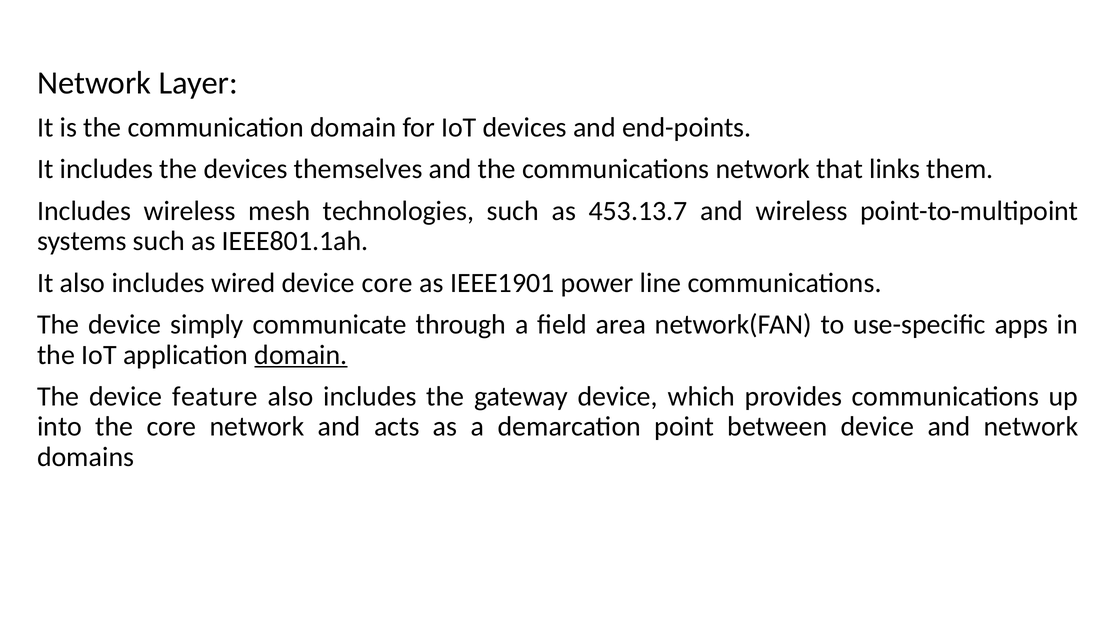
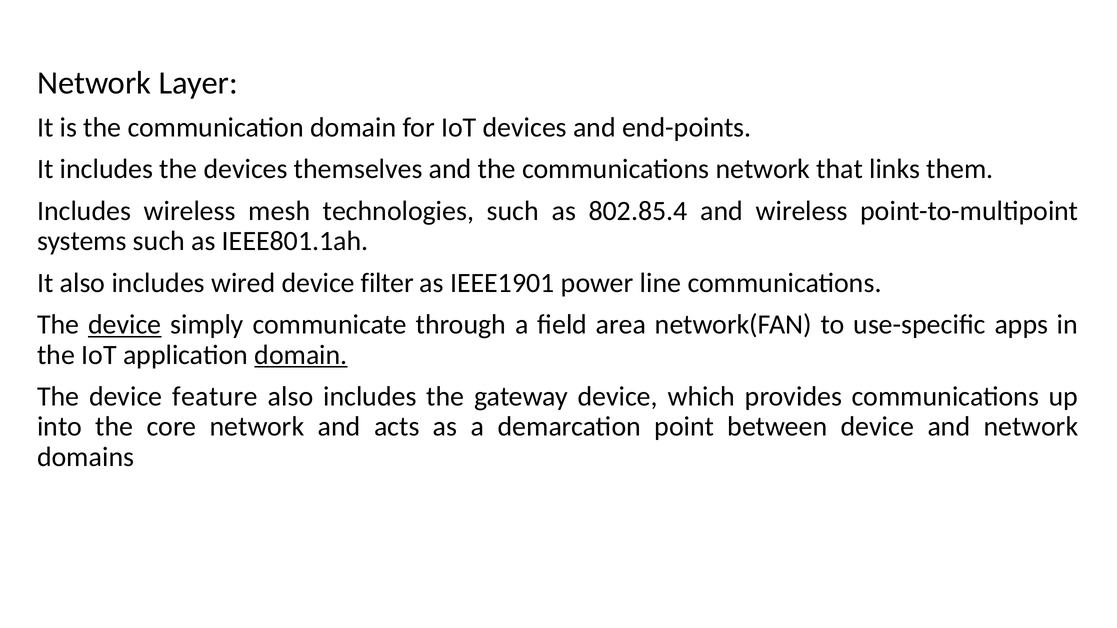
453.13.7: 453.13.7 -> 802.85.4
device core: core -> filter
device at (125, 325) underline: none -> present
